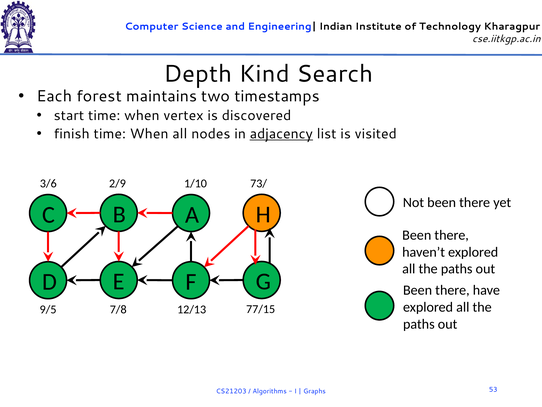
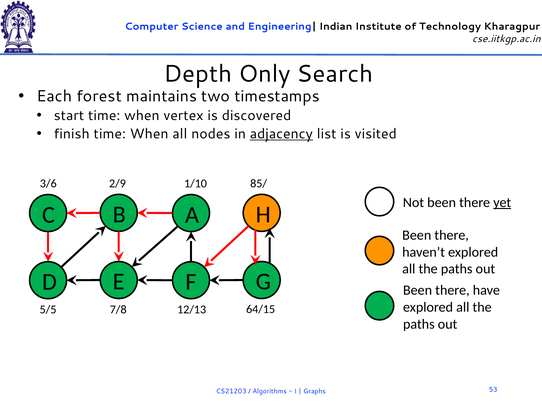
Kind: Kind -> Only
73/: 73/ -> 85/
yet underline: none -> present
9/5: 9/5 -> 5/5
77/15: 77/15 -> 64/15
